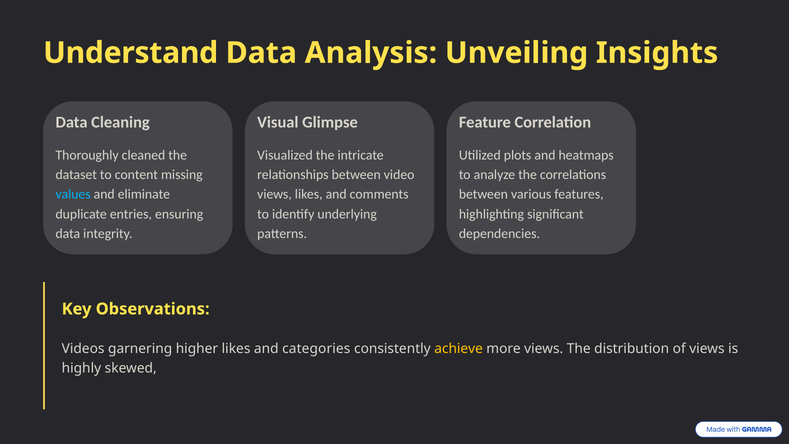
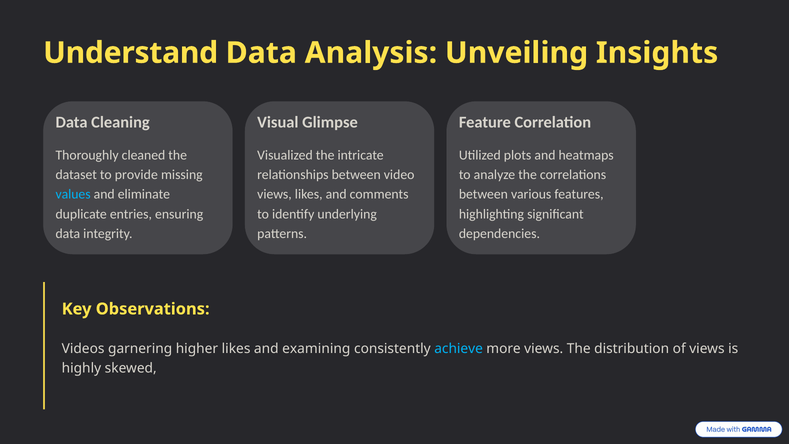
content: content -> provide
categories: categories -> examining
achieve colour: yellow -> light blue
